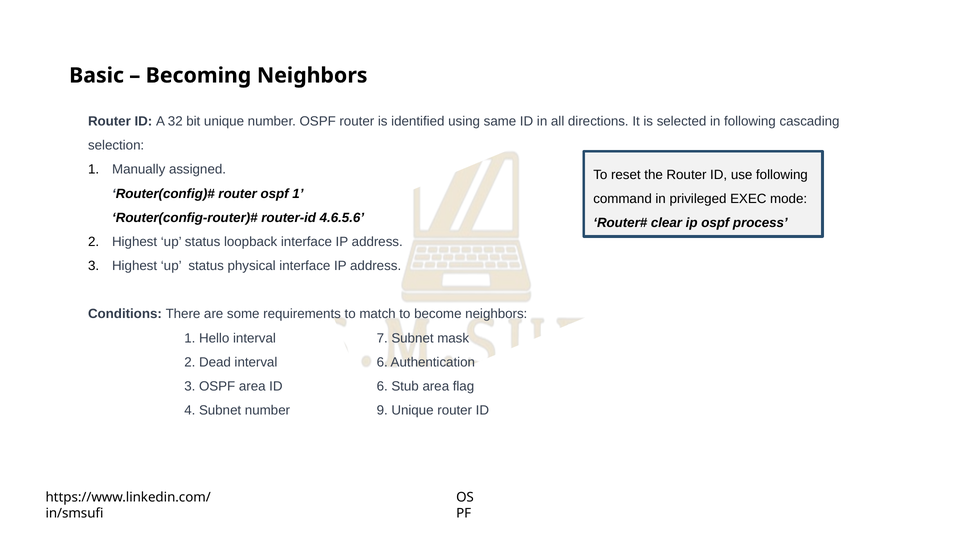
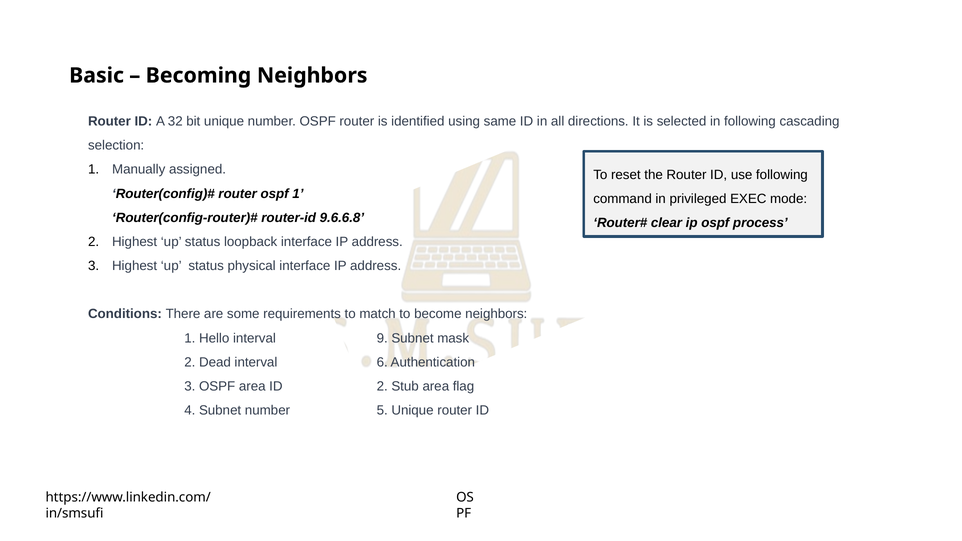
4.6.5.6: 4.6.5.6 -> 9.6.6.8
7: 7 -> 9
ID 6: 6 -> 2
9: 9 -> 5
